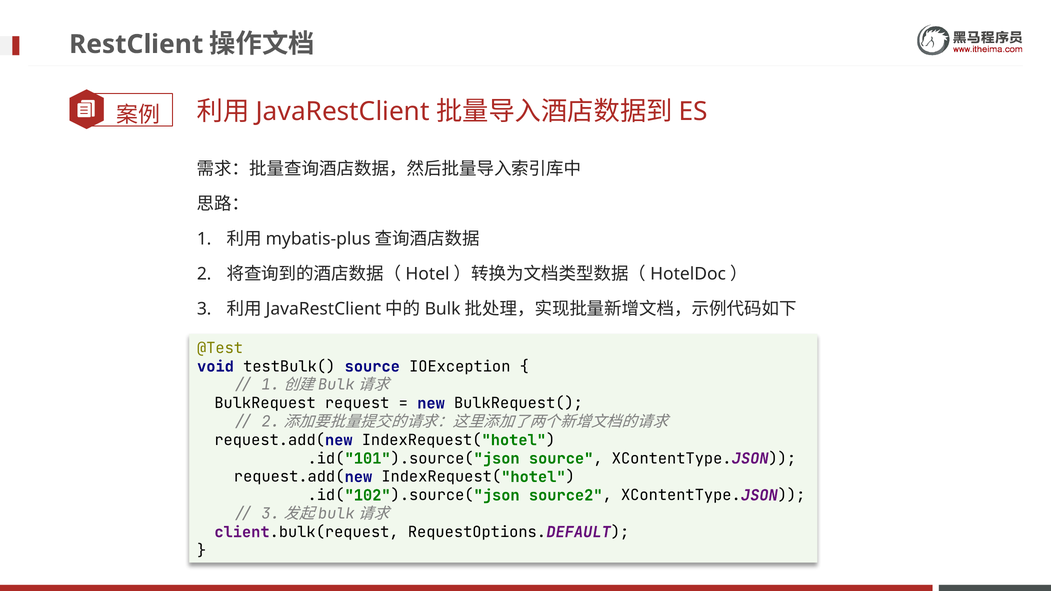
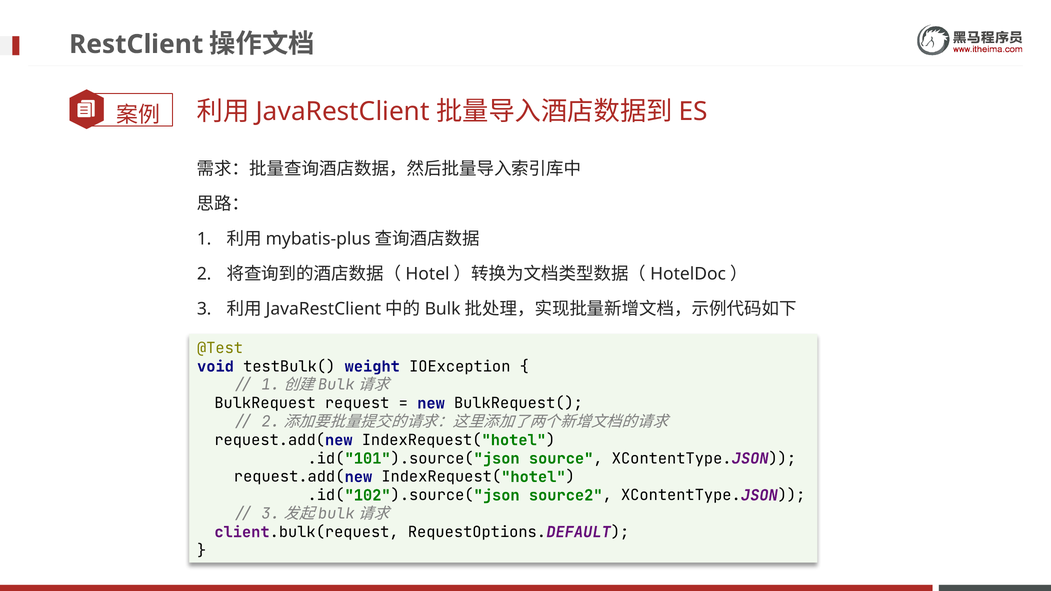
testBulk( source: source -> weight
